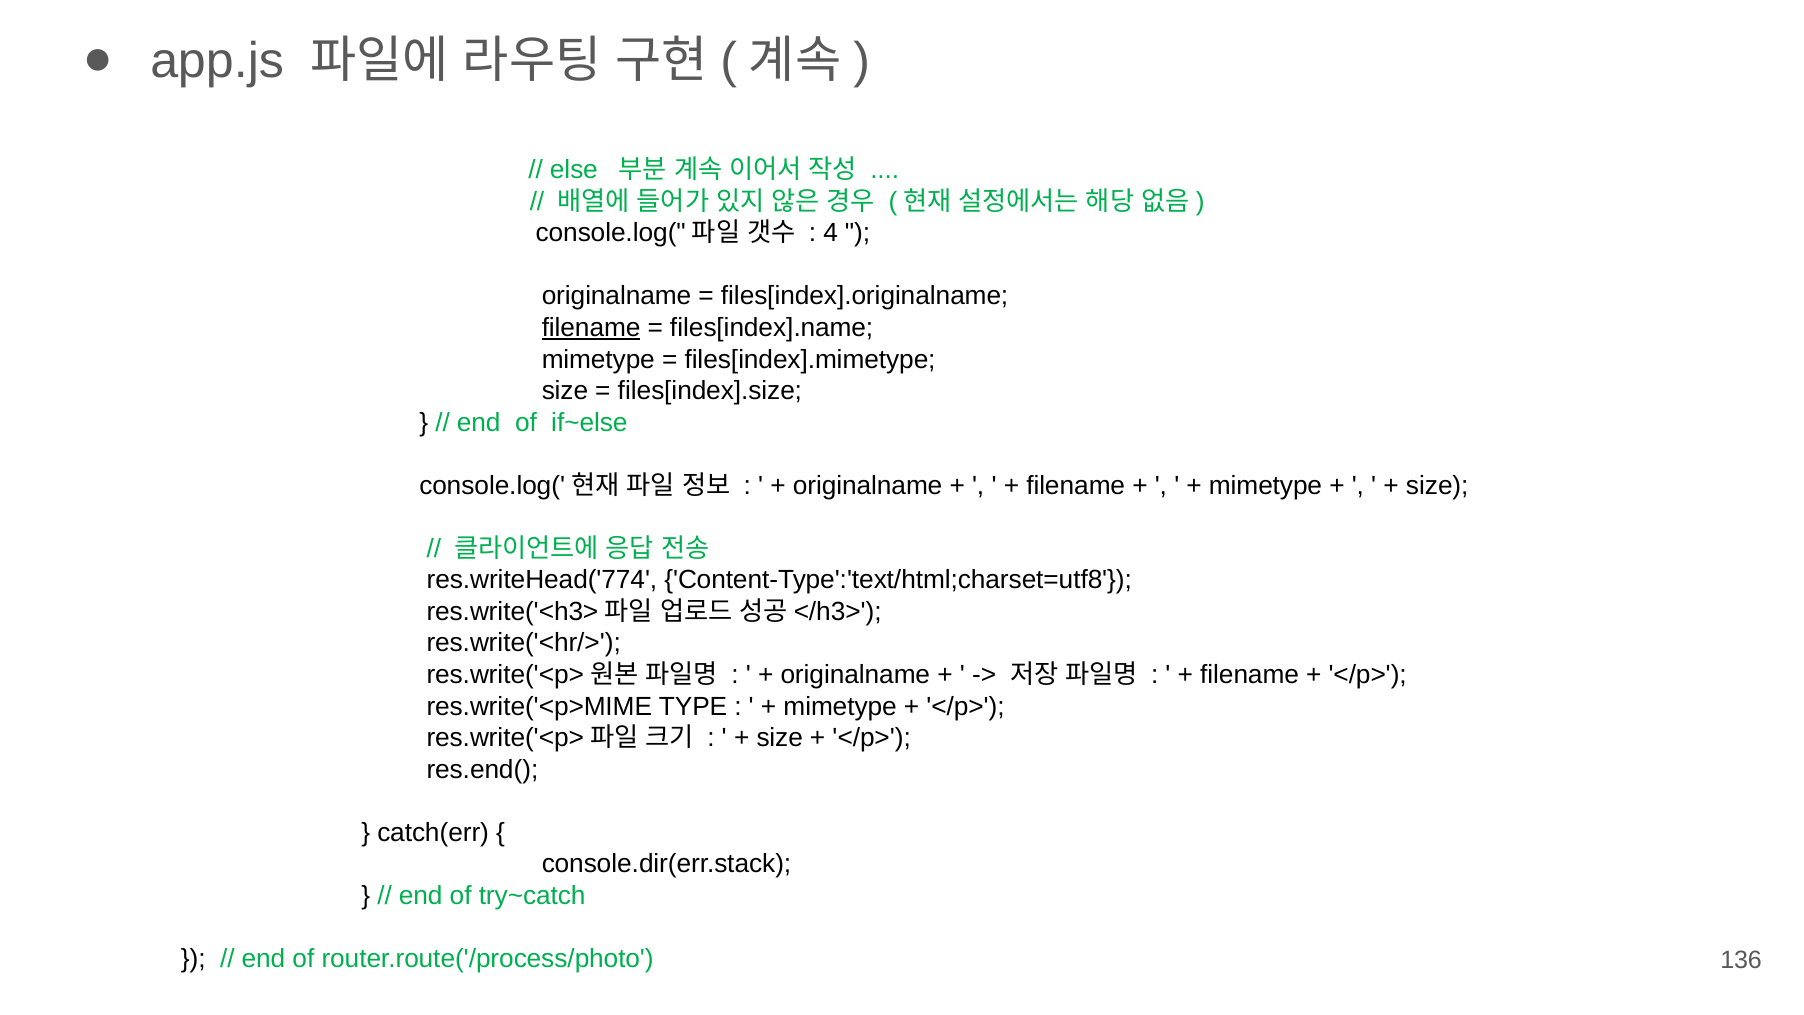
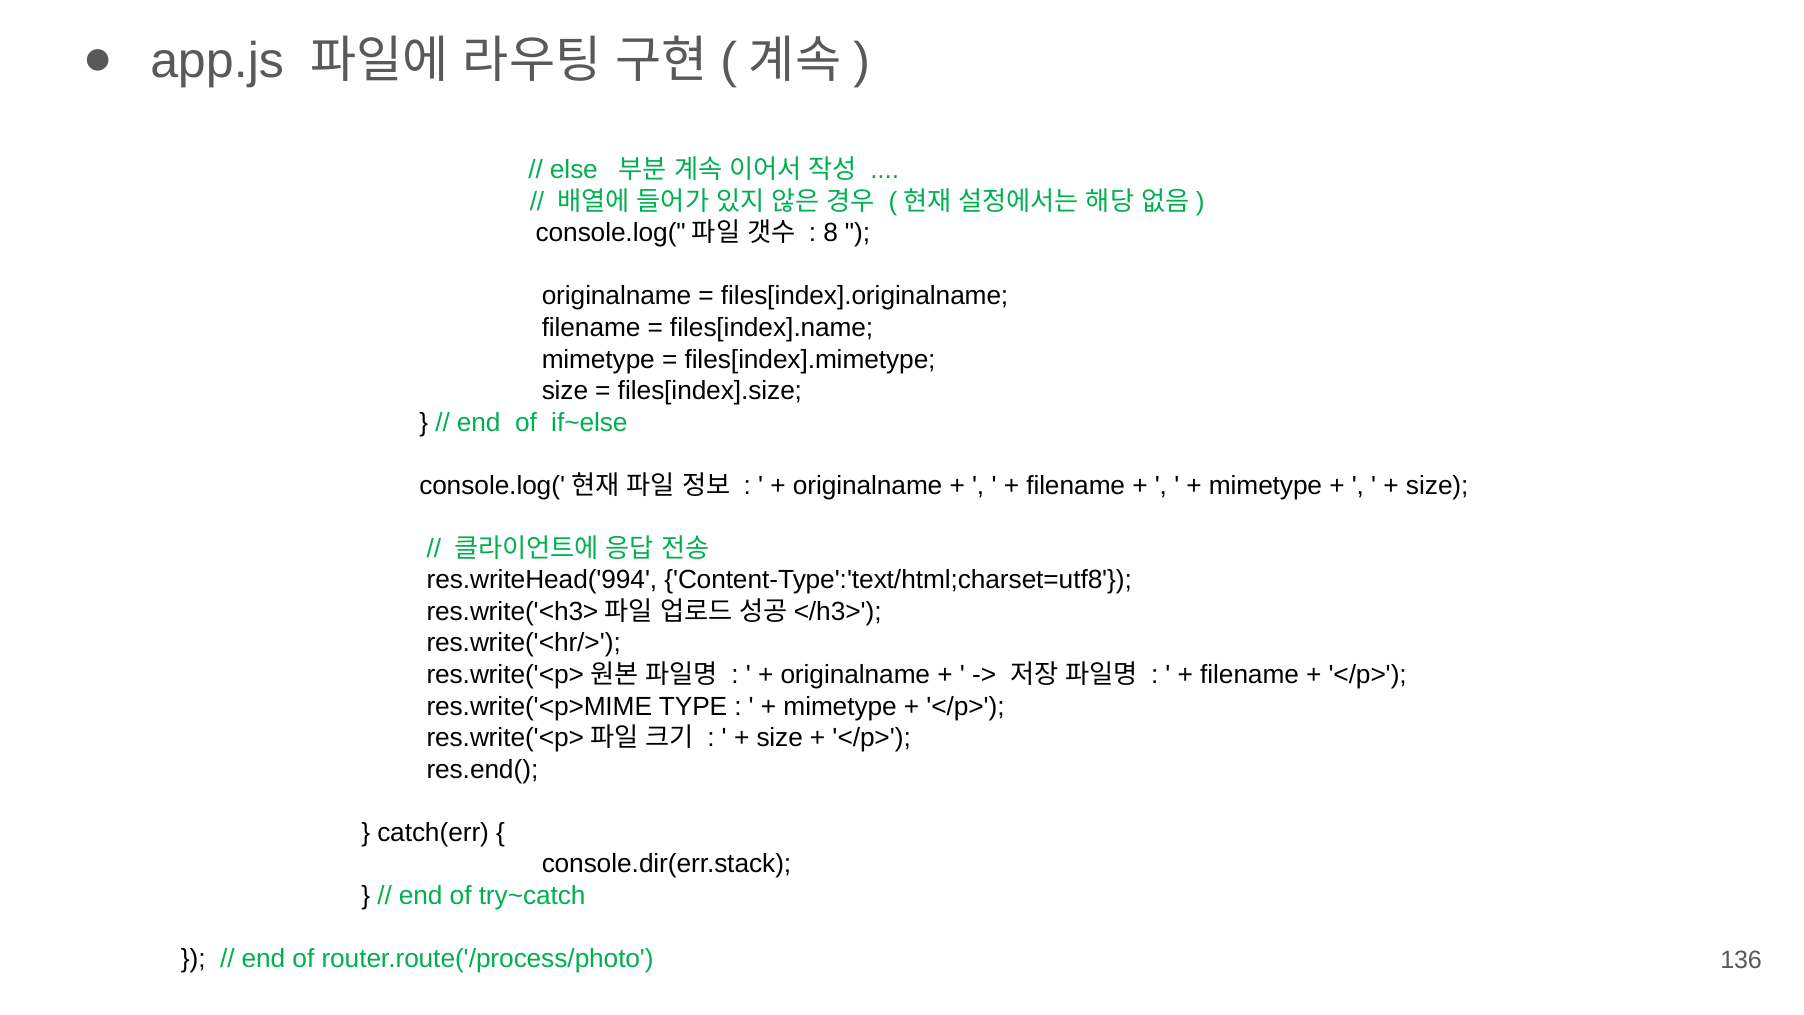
4: 4 -> 8
filename at (591, 328) underline: present -> none
res.writeHead('774: res.writeHead('774 -> res.writeHead('994
